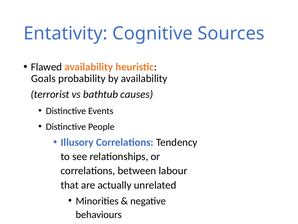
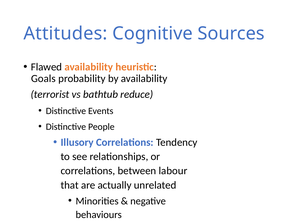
Entativity: Entativity -> Attitudes
causes: causes -> reduce
